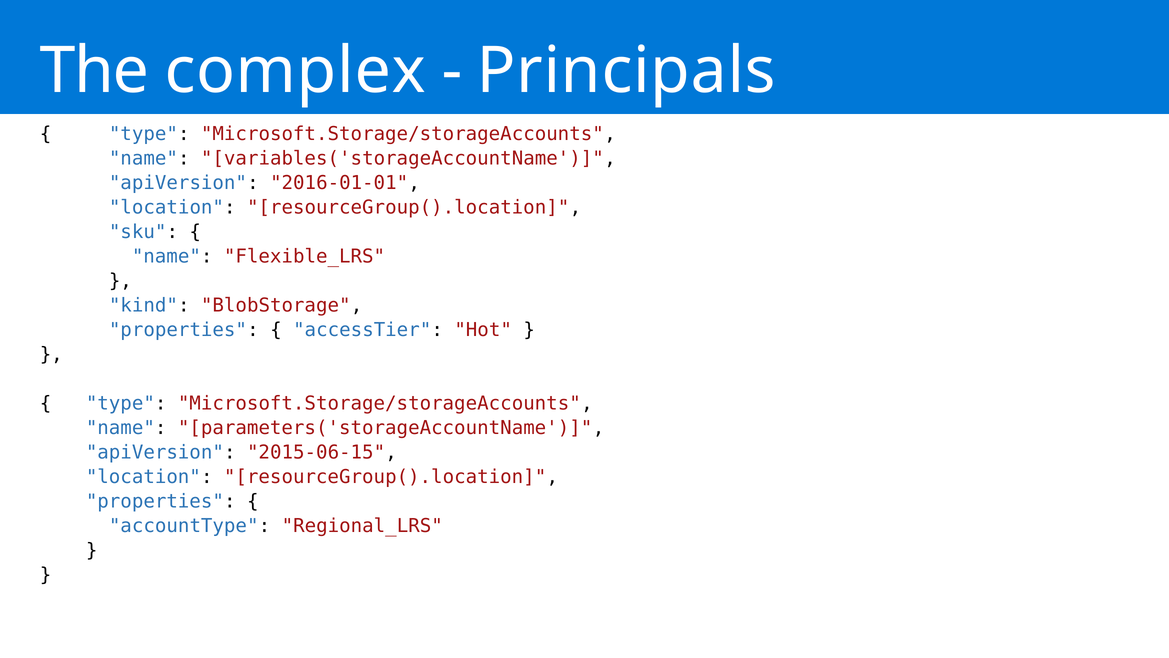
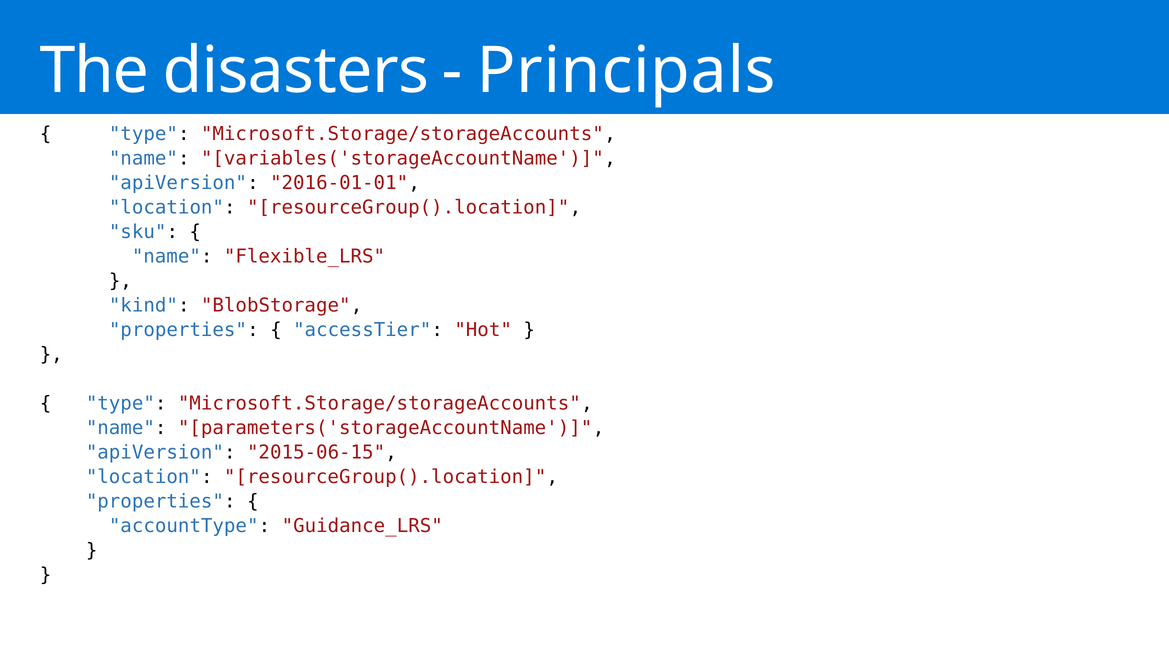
complex: complex -> disasters
Regional_LRS: Regional_LRS -> Guidance_LRS
